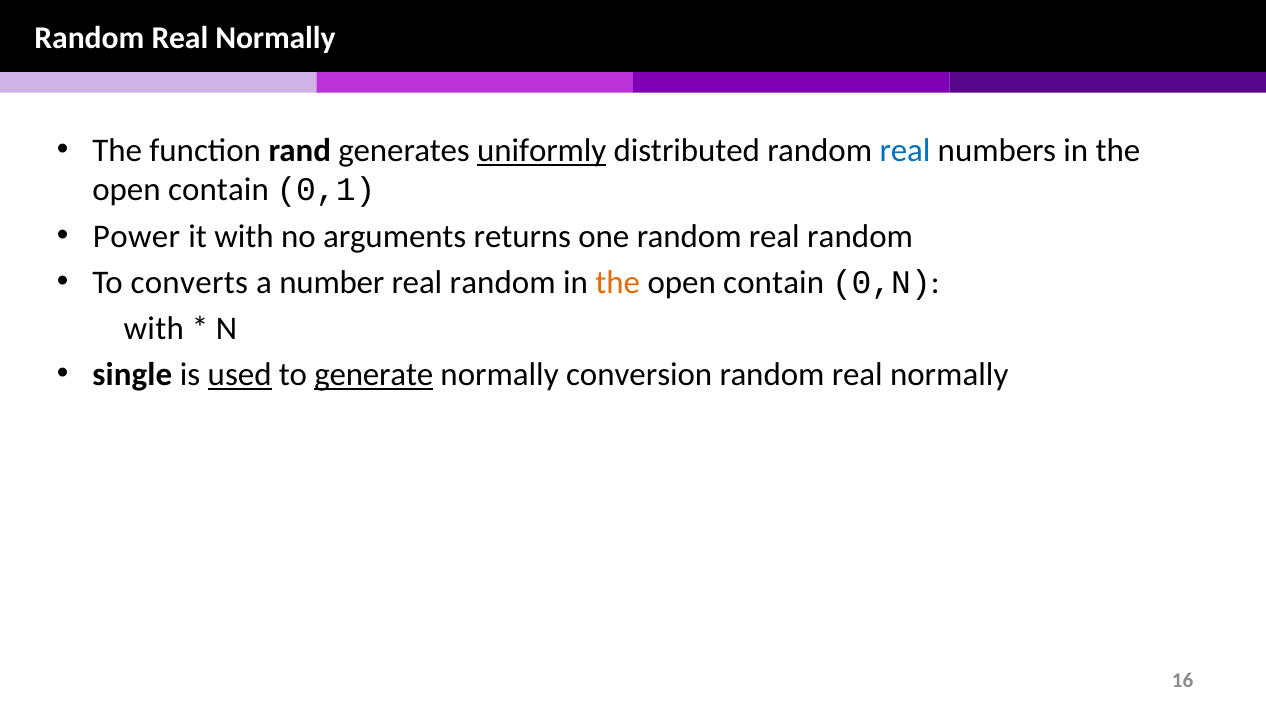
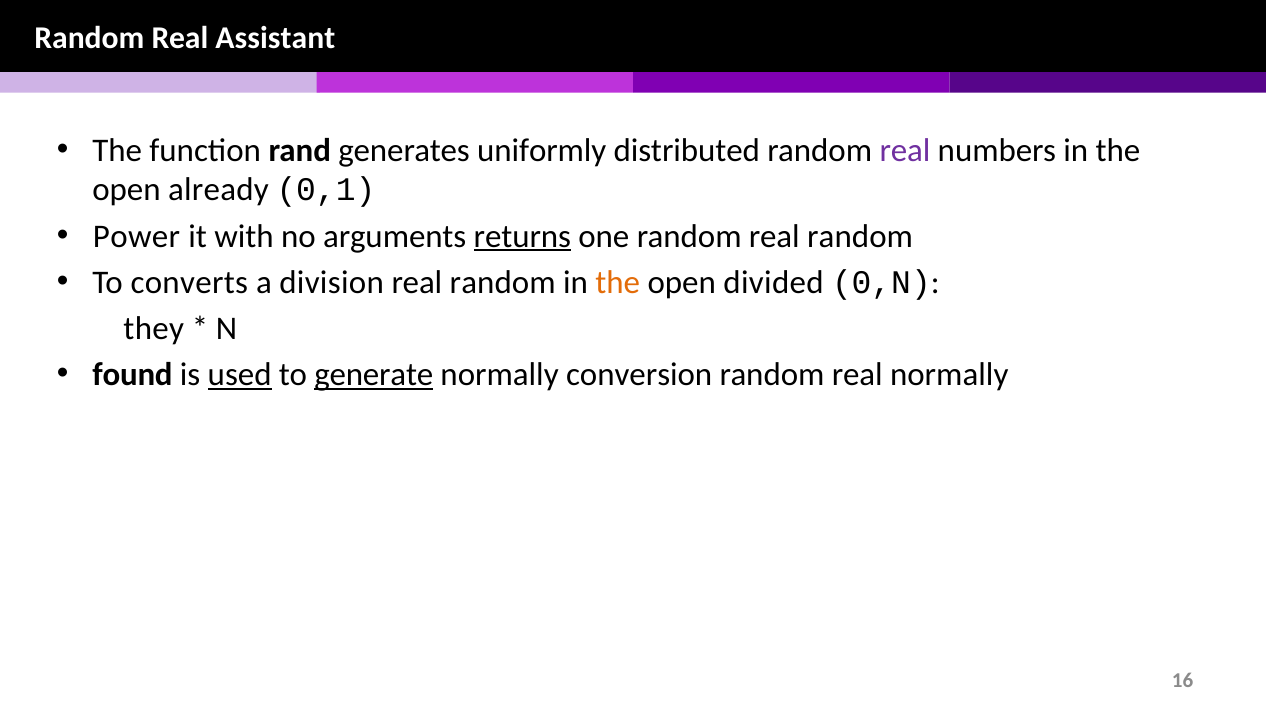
Normally at (275, 38): Normally -> Assistant
uniformly underline: present -> none
real at (905, 151) colour: blue -> purple
contain at (218, 190): contain -> already
returns underline: none -> present
number: number -> division
contain at (774, 282): contain -> divided
with at (154, 329): with -> they
single: single -> found
